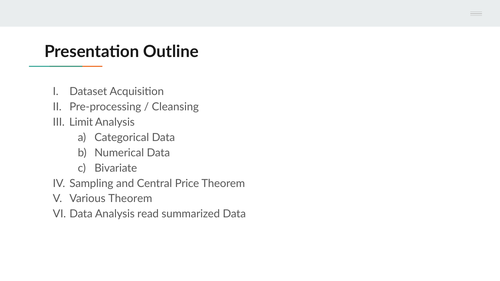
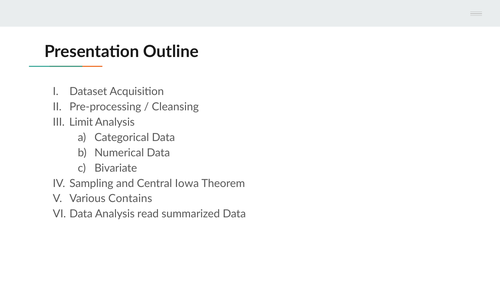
Price: Price -> Iowa
Various Theorem: Theorem -> Contains
